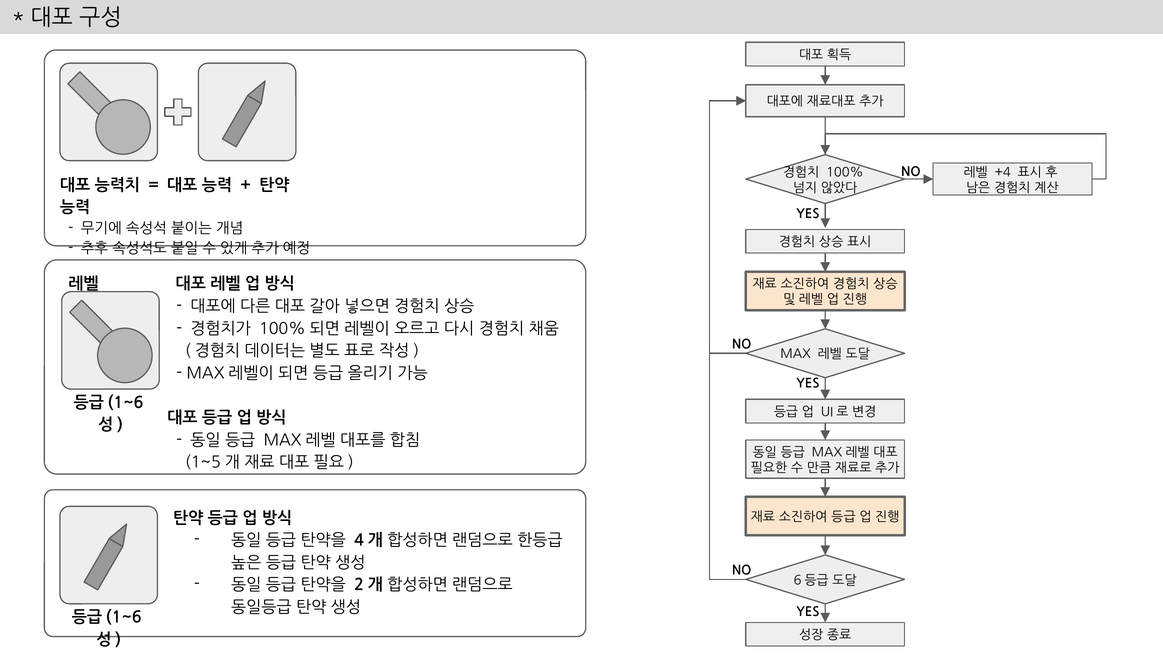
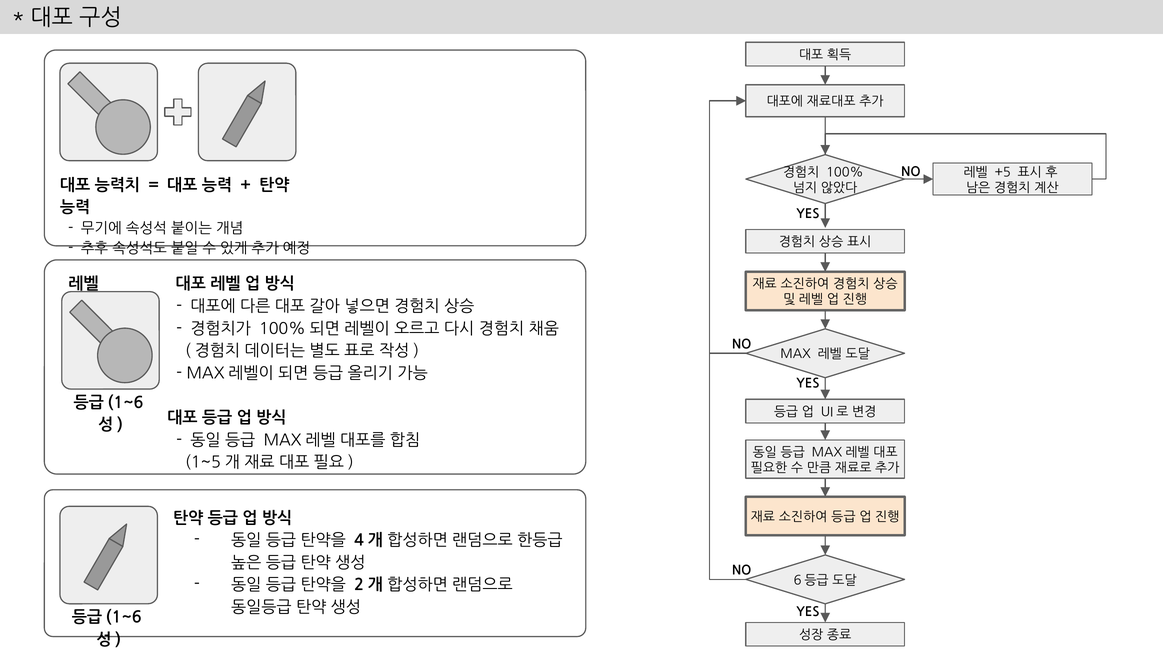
+4: +4 -> +5
